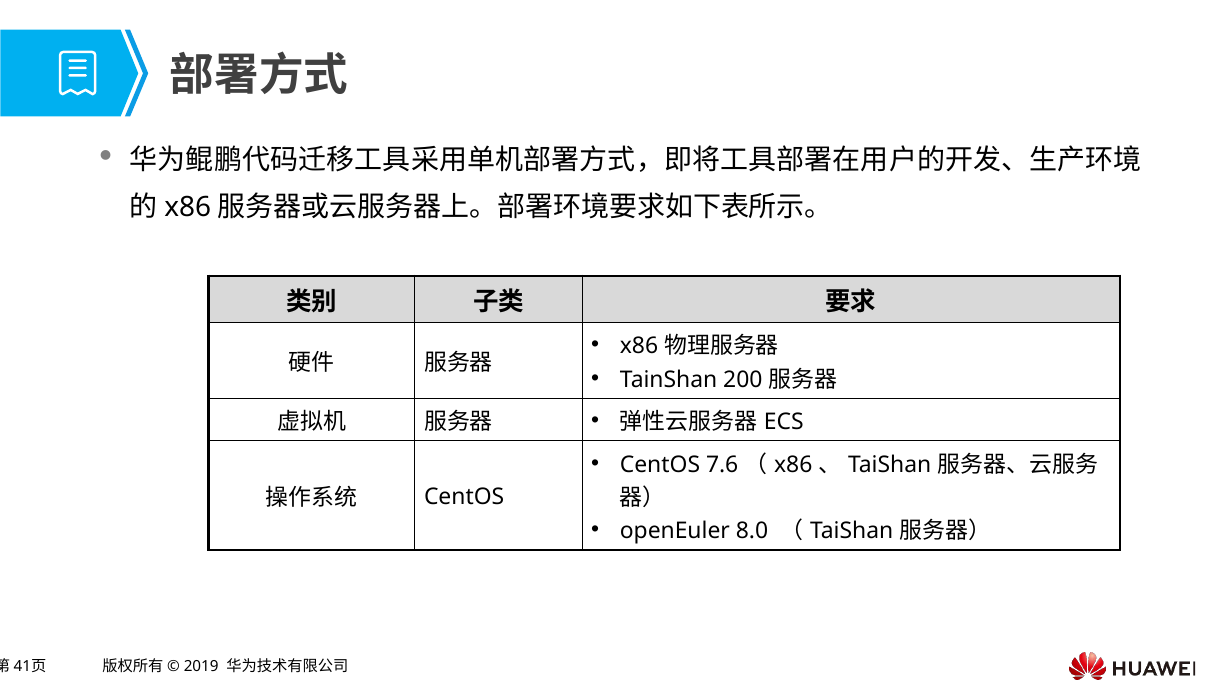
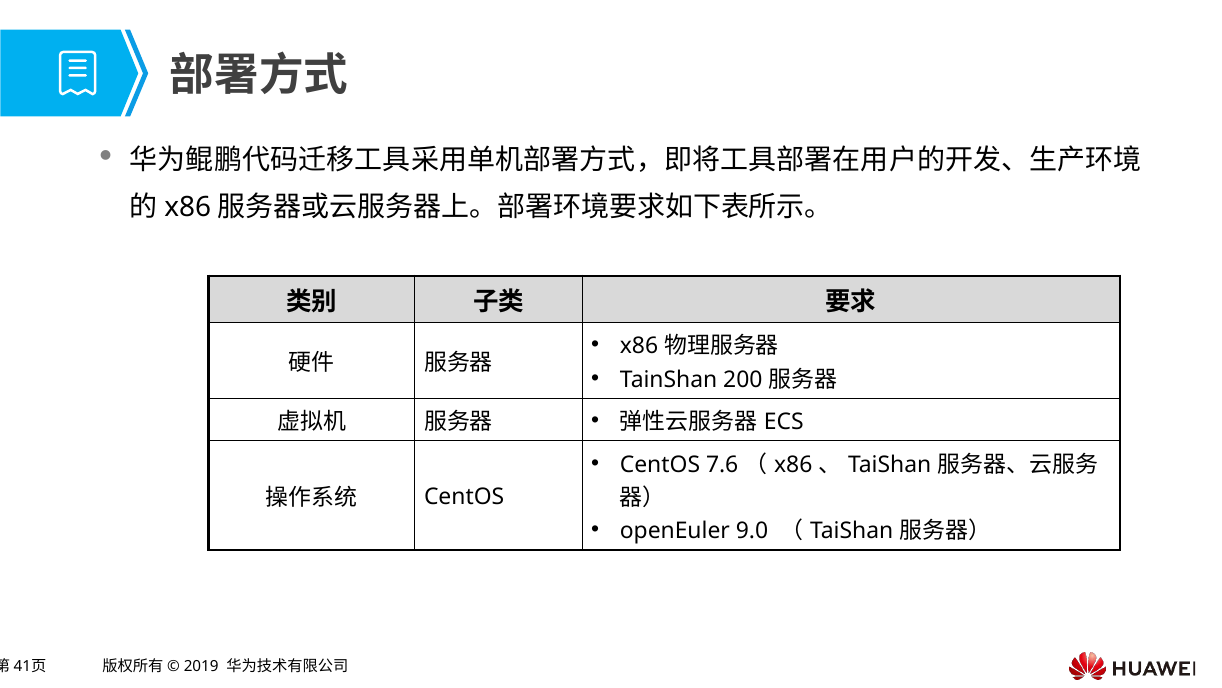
8.0: 8.0 -> 9.0
